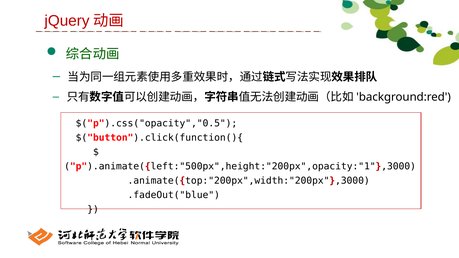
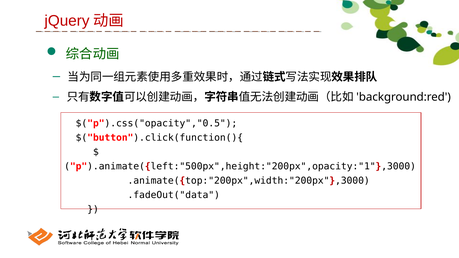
.fadeOut("blue: .fadeOut("blue -> .fadeOut("data
